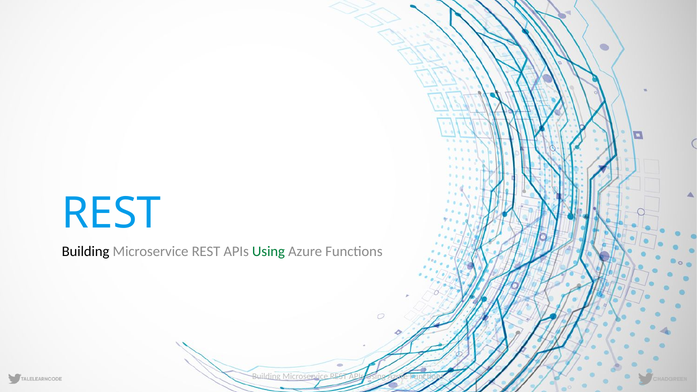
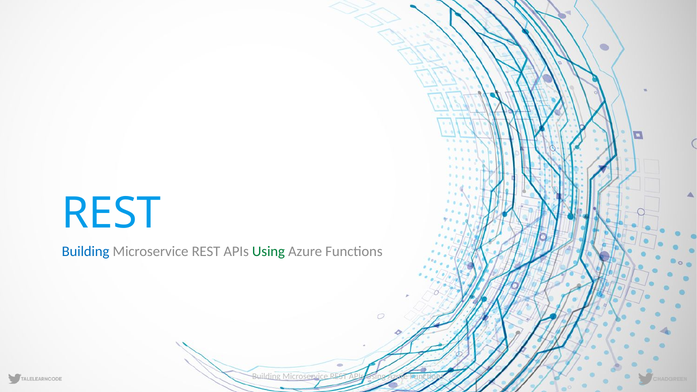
Building at (86, 252) colour: black -> blue
